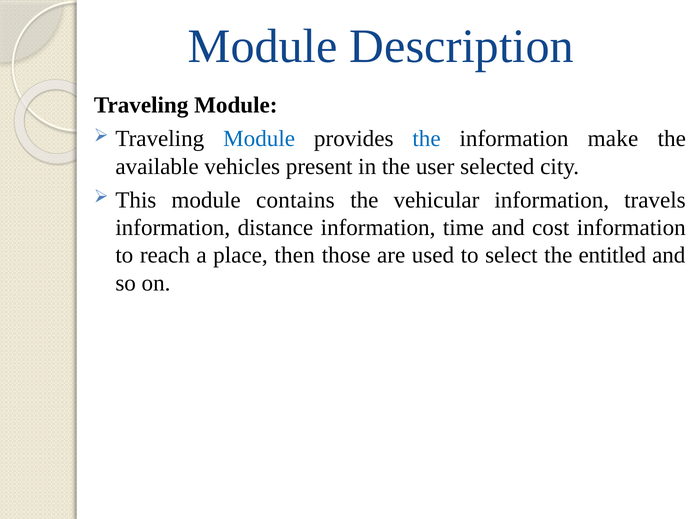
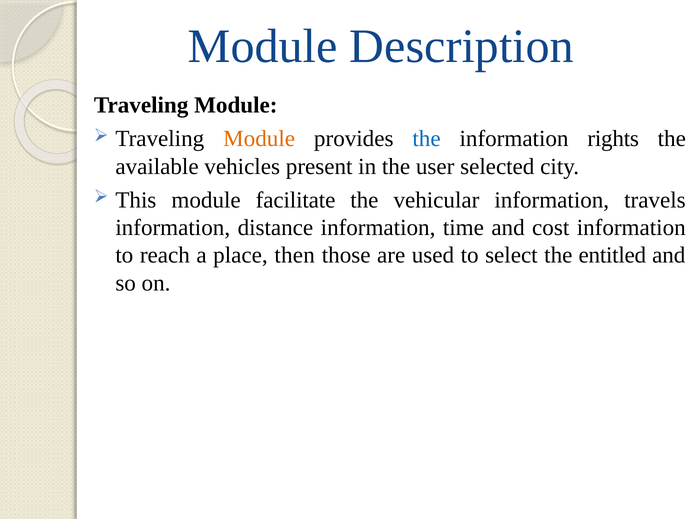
Module at (259, 139) colour: blue -> orange
make: make -> rights
contains: contains -> facilitate
